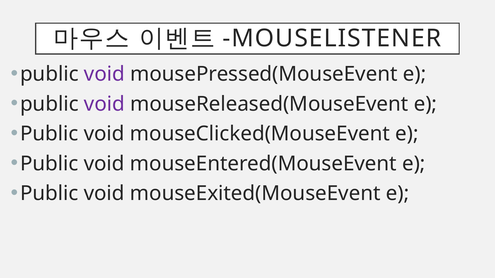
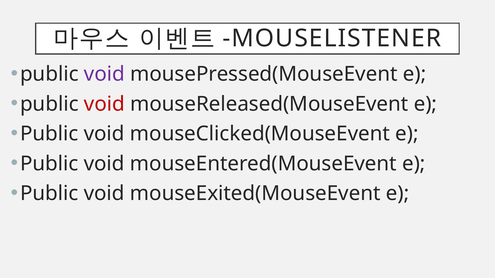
void at (104, 104) colour: purple -> red
